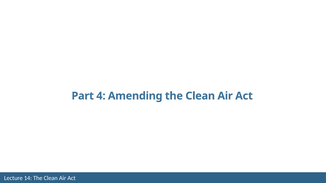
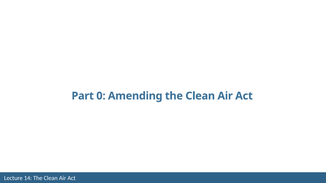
4: 4 -> 0
